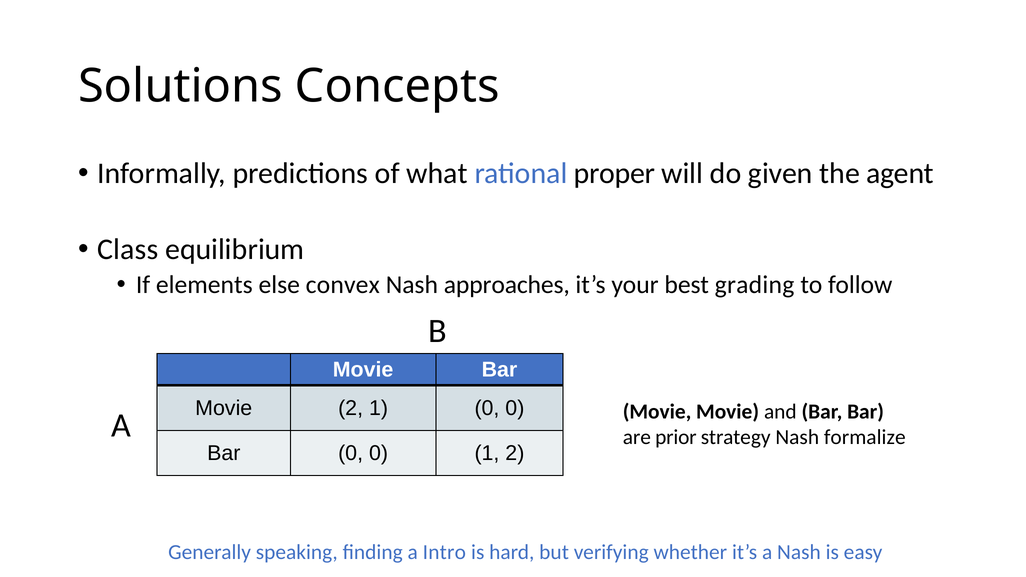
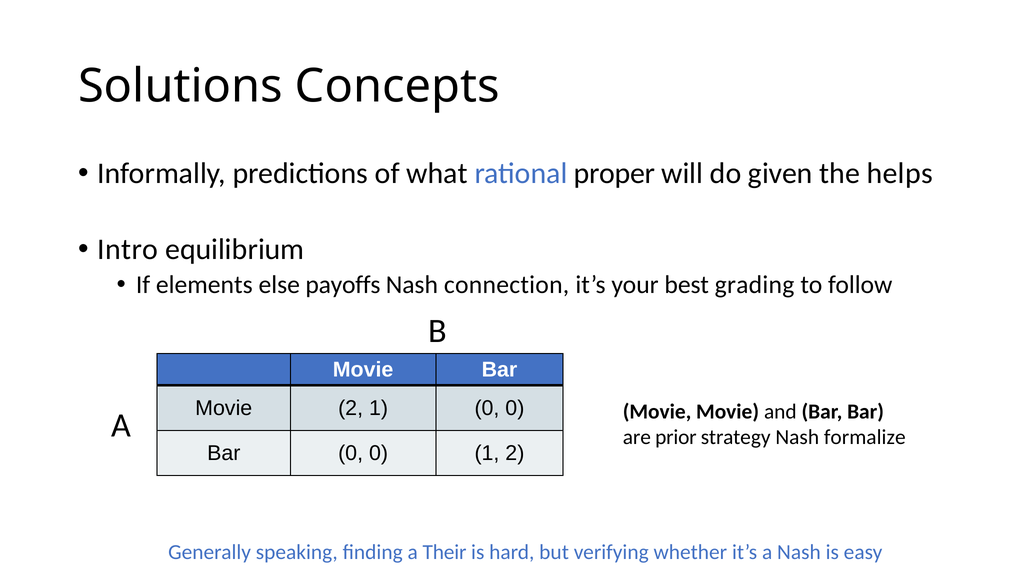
agent: agent -> helps
Class: Class -> Intro
convex: convex -> payoffs
approaches: approaches -> connection
Intro: Intro -> Their
